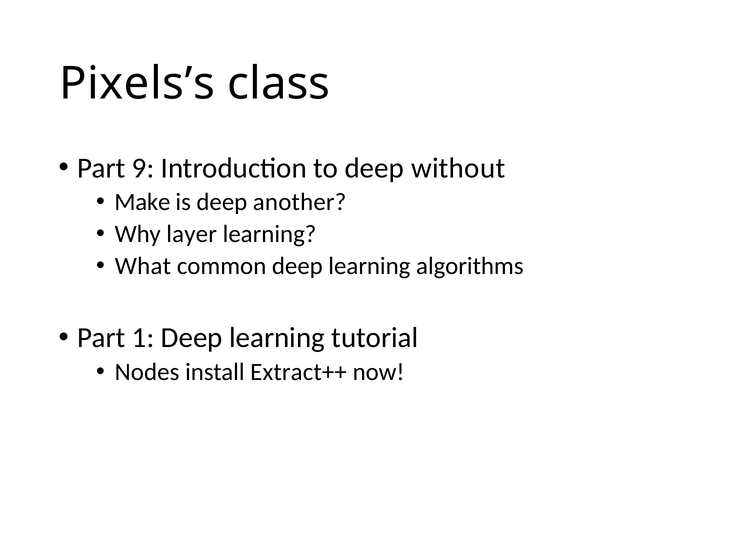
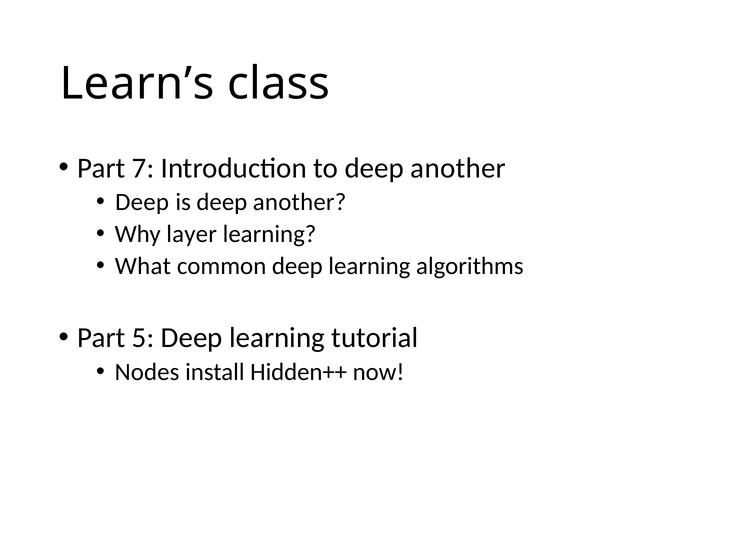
Pixels’s: Pixels’s -> Learn’s
9: 9 -> 7
to deep without: without -> another
Make at (142, 202): Make -> Deep
1: 1 -> 5
Extract++: Extract++ -> Hidden++
